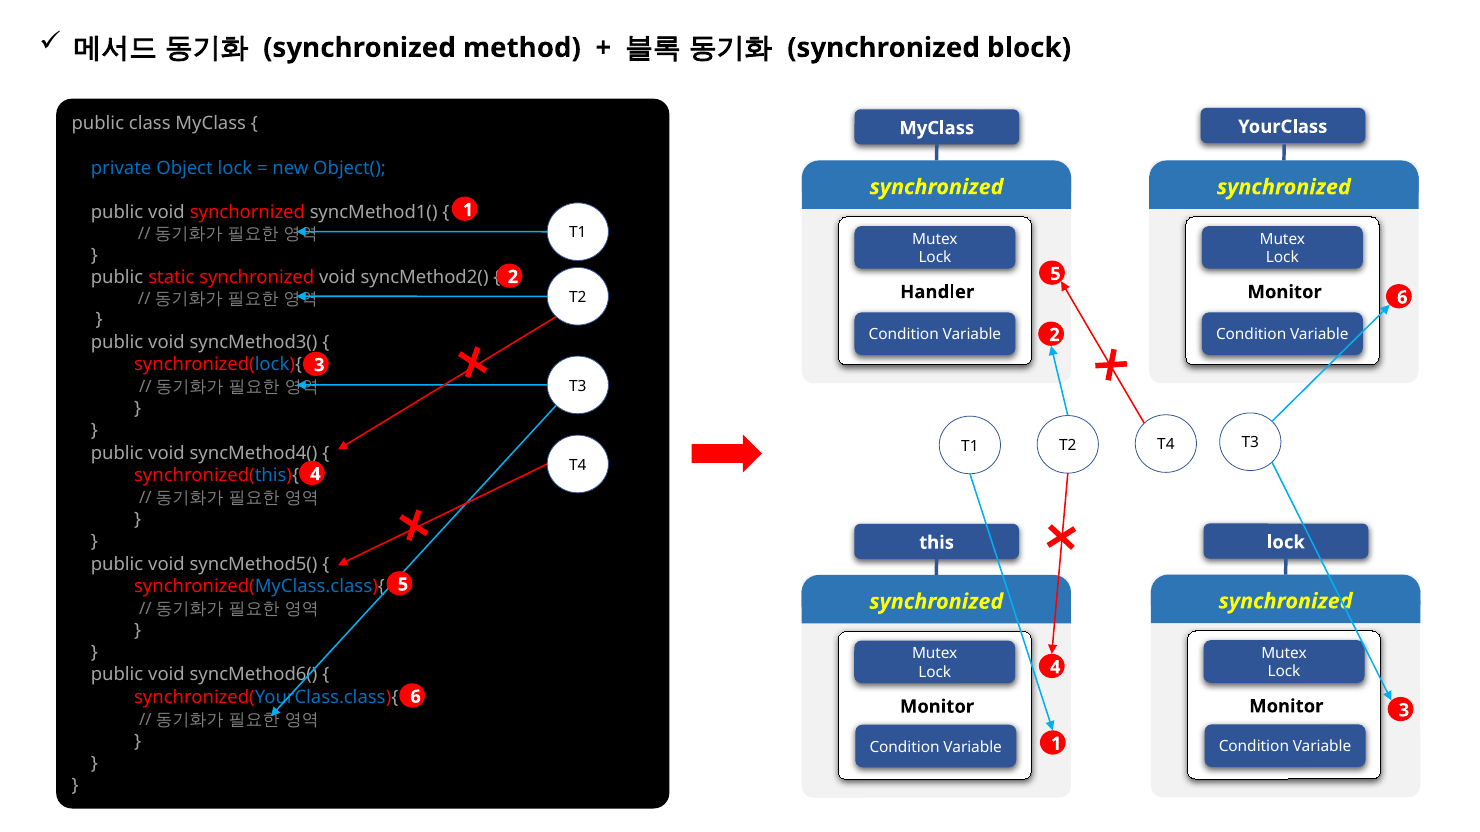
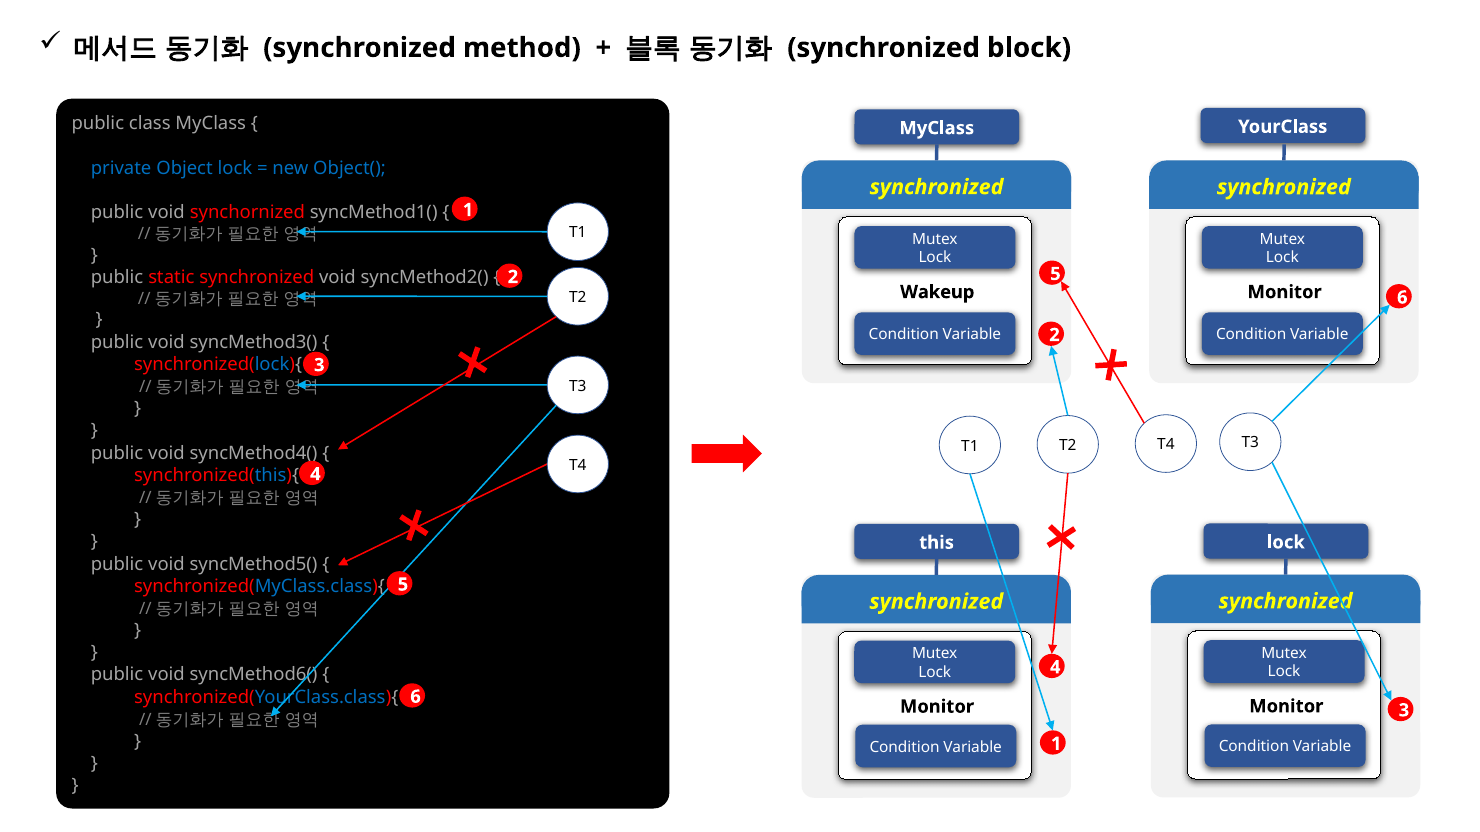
Handler: Handler -> Wakeup
